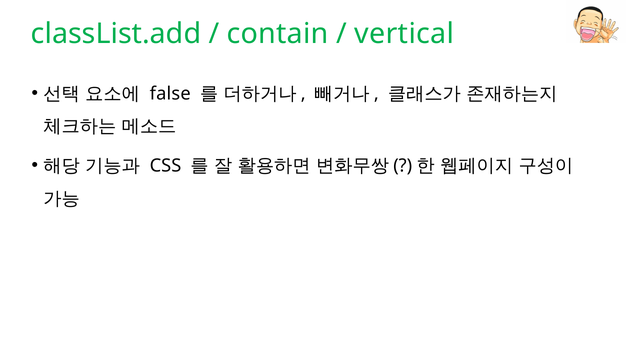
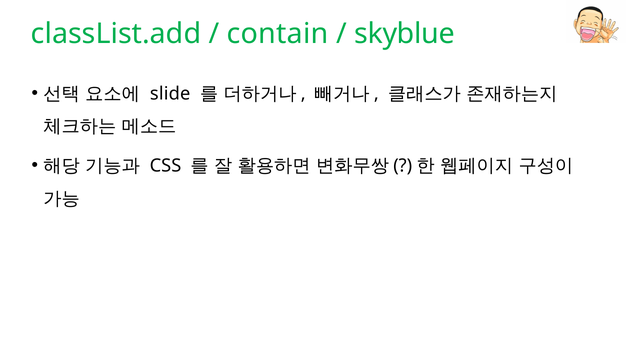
vertical: vertical -> skyblue
false: false -> slide
